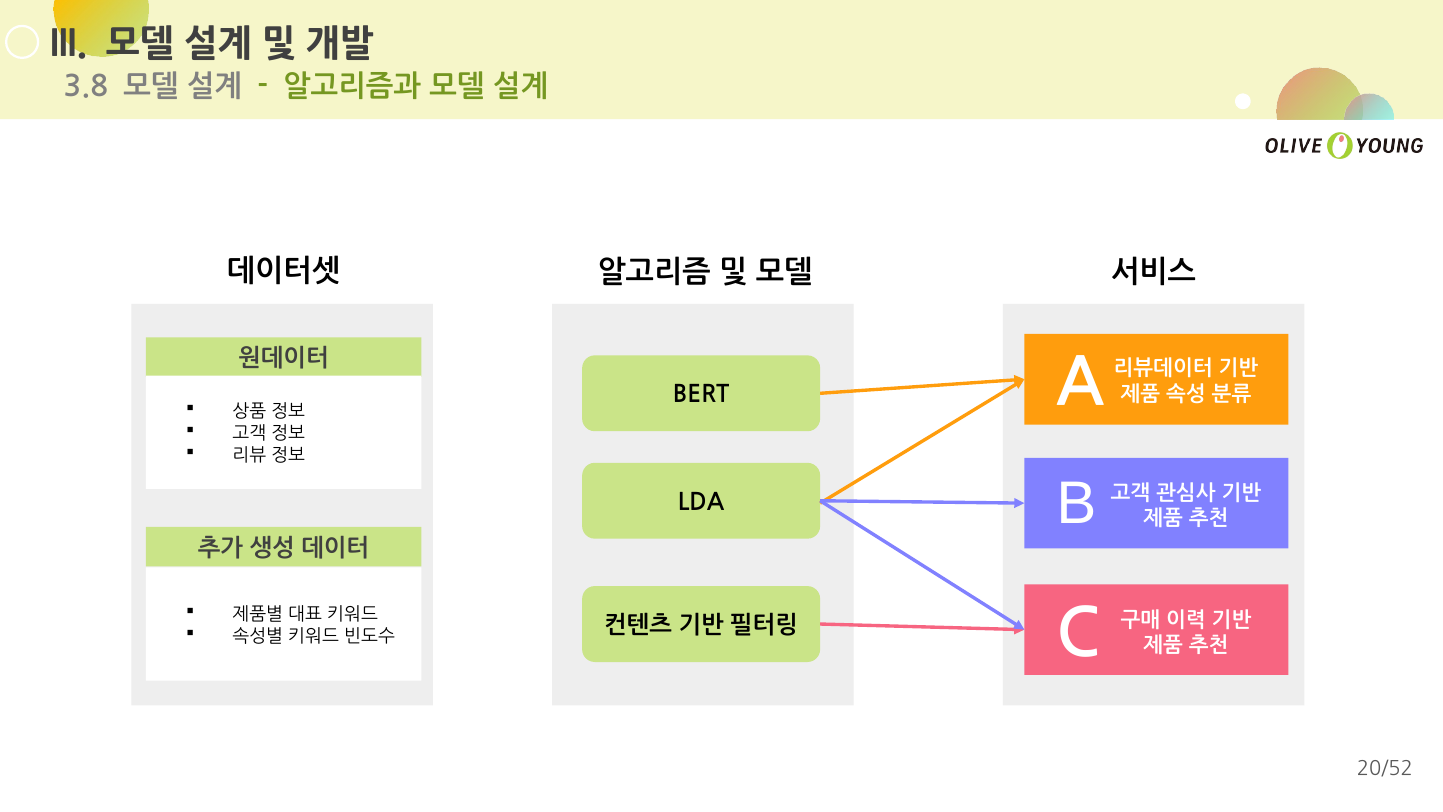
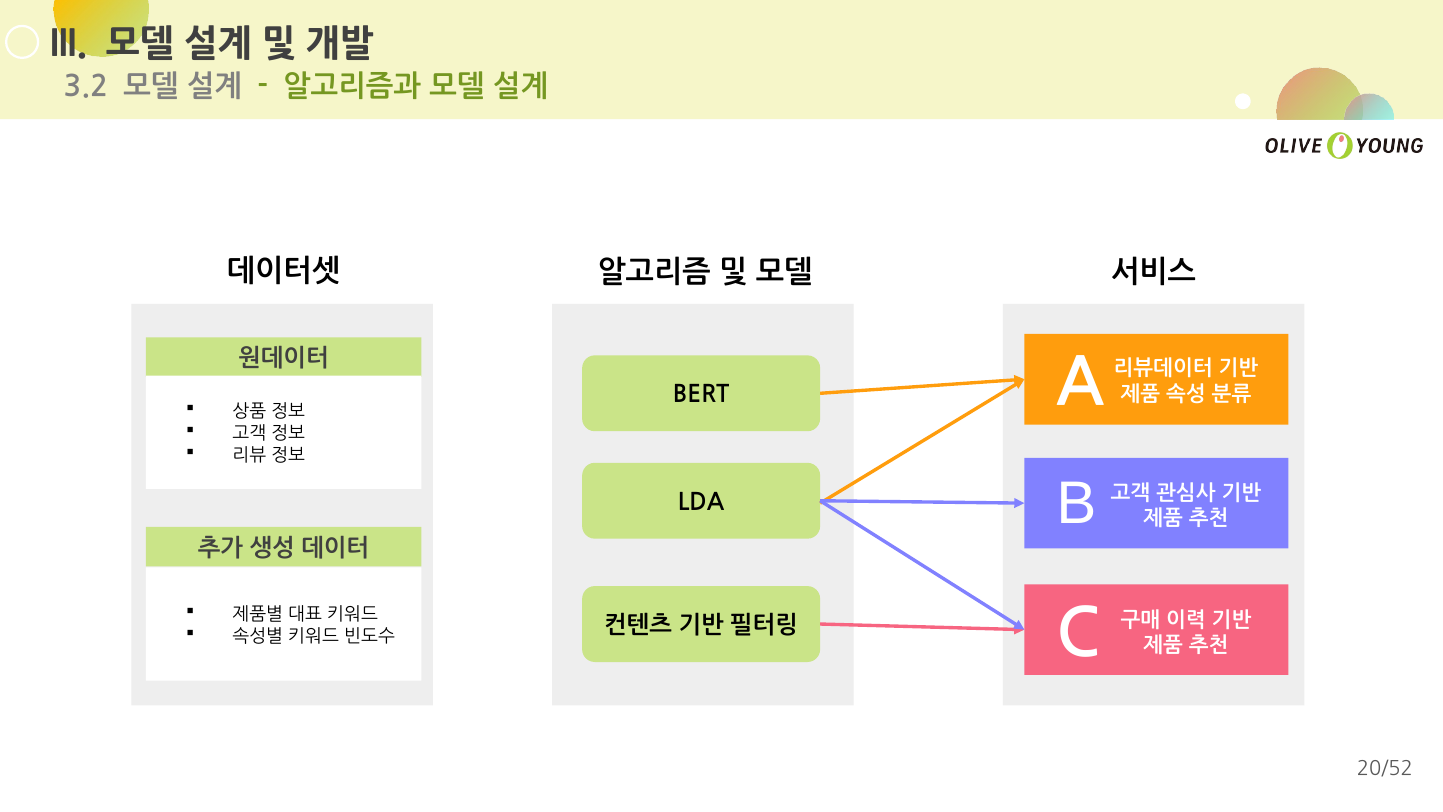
3.8: 3.8 -> 3.2
